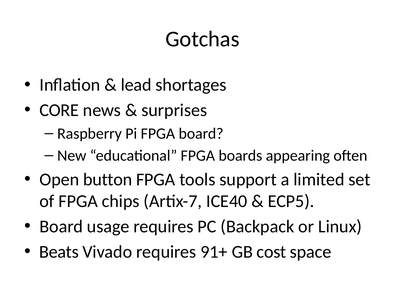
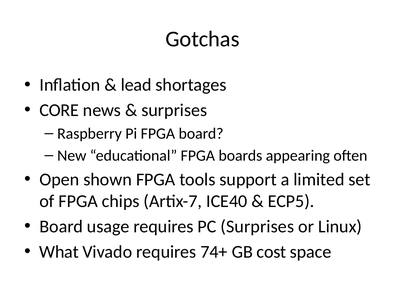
button: button -> shown
PC Backpack: Backpack -> Surprises
Beats: Beats -> What
91+: 91+ -> 74+
